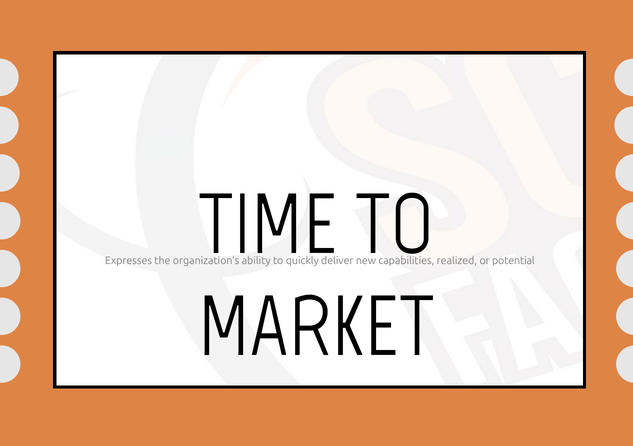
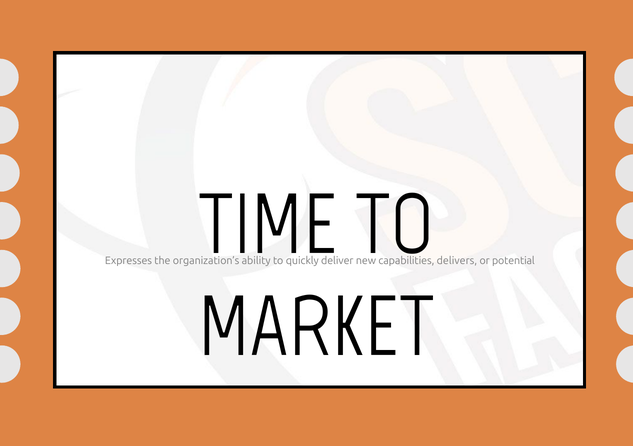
realized: realized -> delivers
